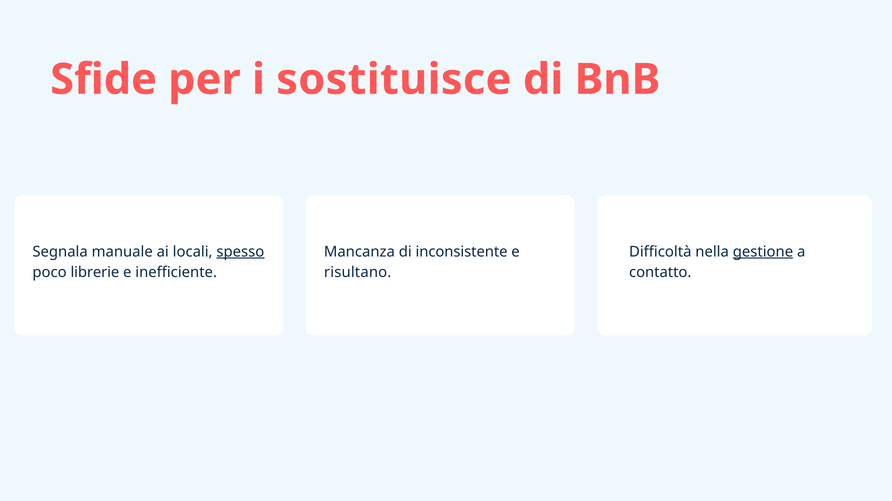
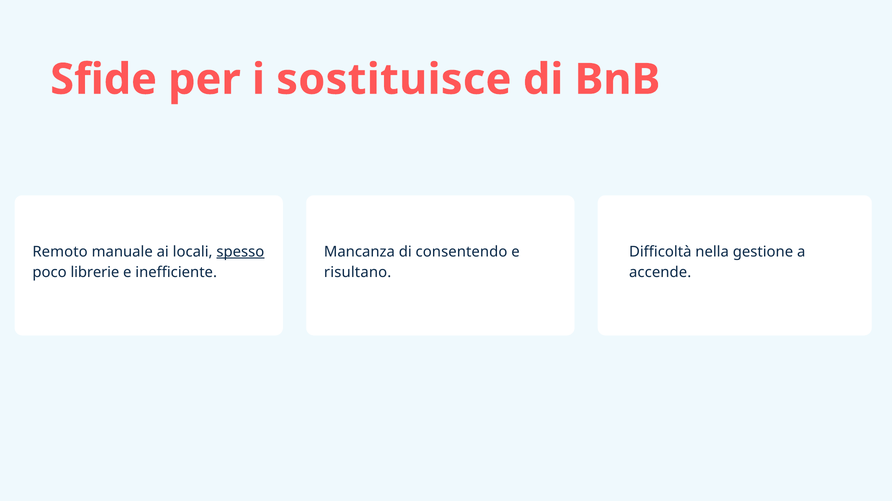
Segnala: Segnala -> Remoto
inconsistente: inconsistente -> consentendo
gestione underline: present -> none
contatto: contatto -> accende
